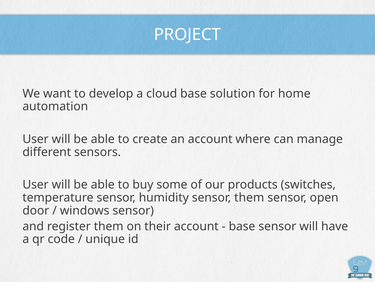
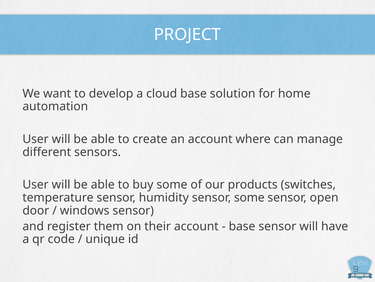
sensor them: them -> some
